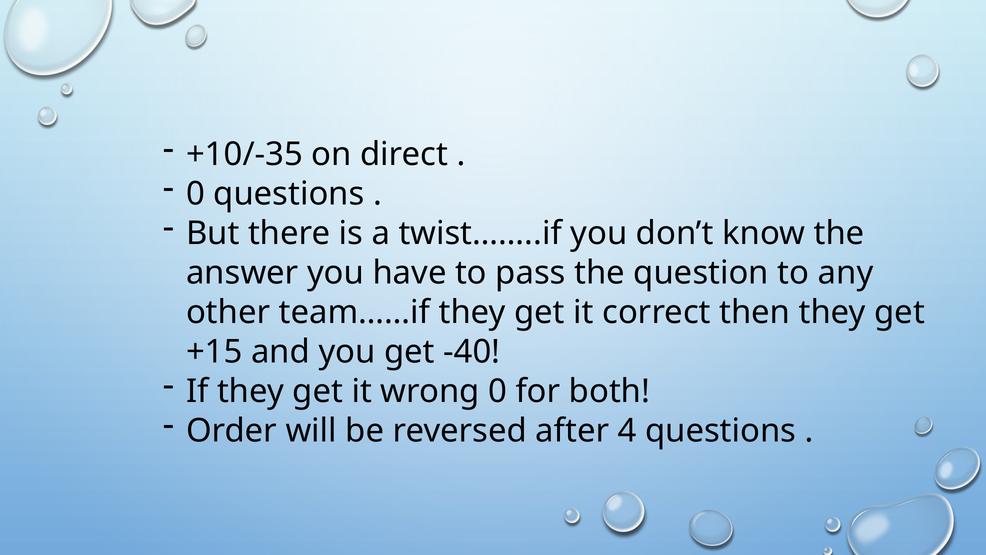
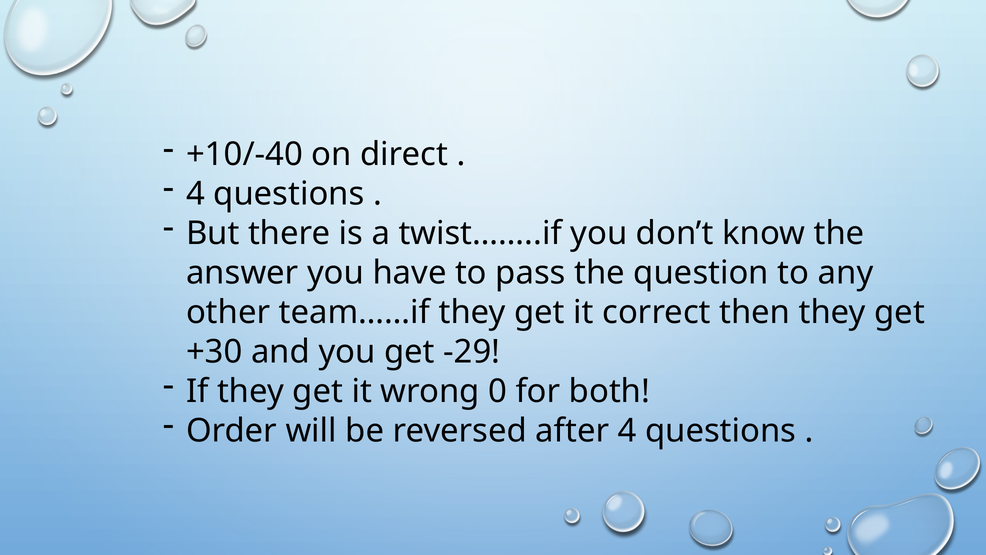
+10/-35: +10/-35 -> +10/-40
0 at (195, 194): 0 -> 4
+15: +15 -> +30
-40: -40 -> -29
